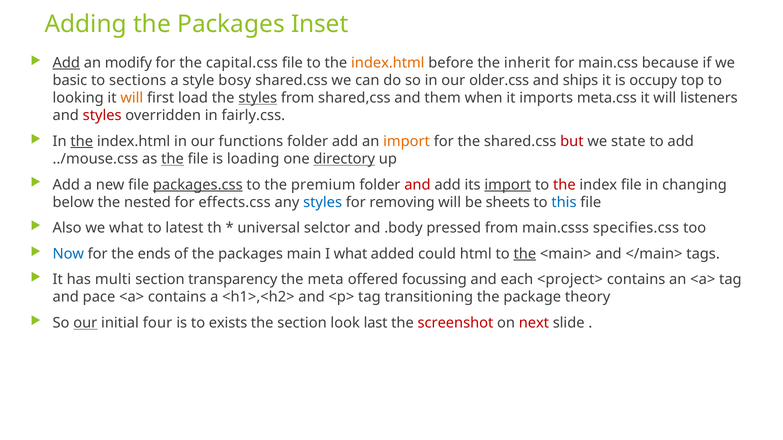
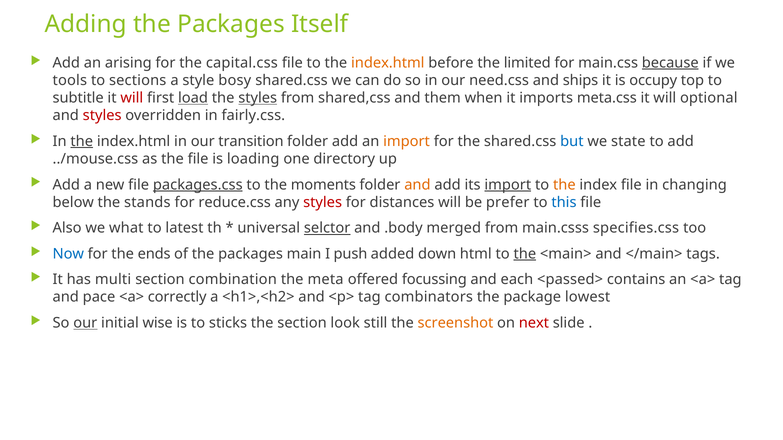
Inset: Inset -> Itself
Add at (66, 63) underline: present -> none
modify: modify -> arising
inherit: inherit -> limited
because underline: none -> present
basic: basic -> tools
older.css: older.css -> need.css
looking: looking -> subtitle
will at (132, 98) colour: orange -> red
load underline: none -> present
listeners: listeners -> optional
functions: functions -> transition
but colour: red -> blue
the at (172, 159) underline: present -> none
directory underline: present -> none
premium: premium -> moments
and at (417, 185) colour: red -> orange
the at (564, 185) colour: red -> orange
nested: nested -> stands
effects.css: effects.css -> reduce.css
styles at (323, 202) colour: blue -> red
removing: removing -> distances
sheets: sheets -> prefer
selctor underline: none -> present
pressed: pressed -> merged
I what: what -> push
could: could -> down
transparency: transparency -> combination
<project>: <project> -> <passed>
<a> contains: contains -> correctly
transitioning: transitioning -> combinators
theory: theory -> lowest
four: four -> wise
exists: exists -> sticks
last: last -> still
screenshot colour: red -> orange
